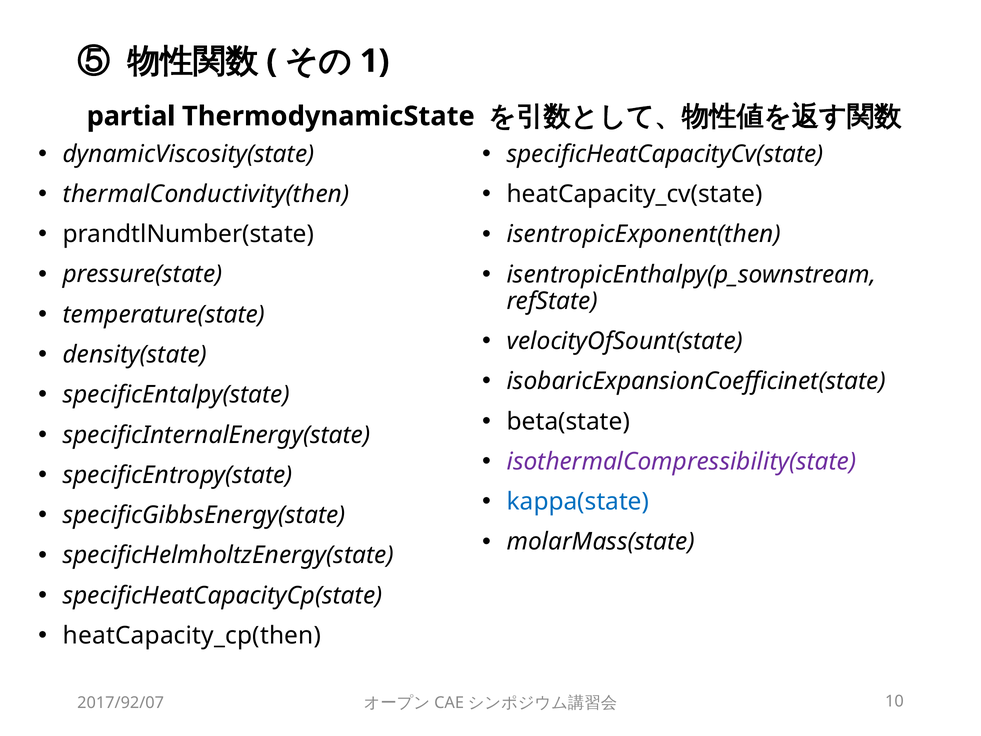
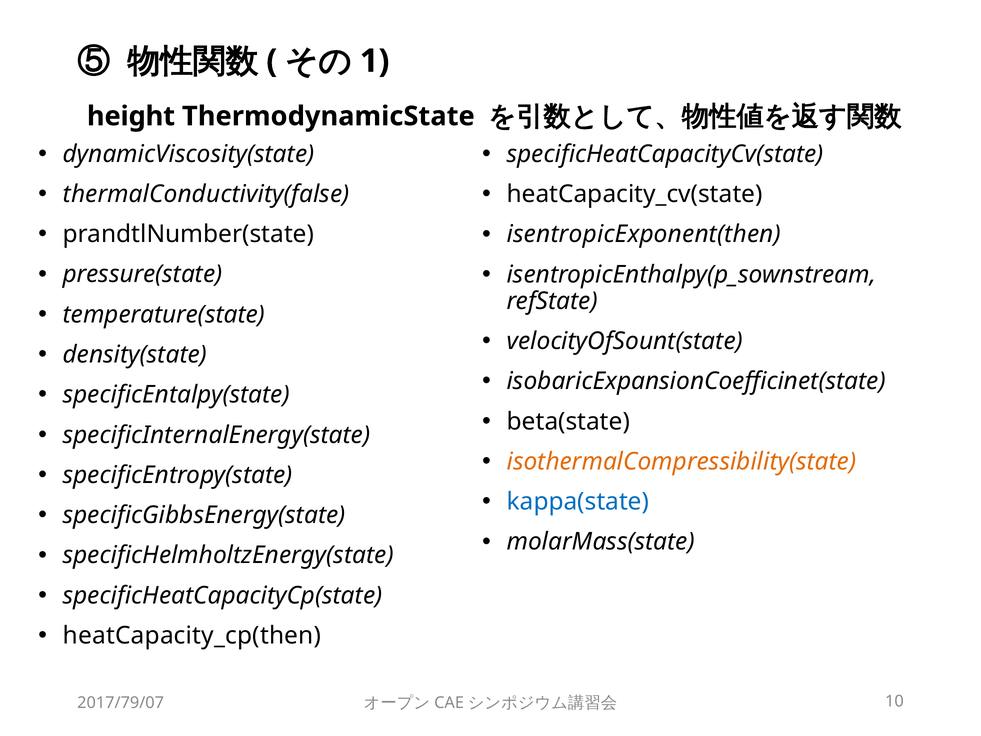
partial: partial -> height
thermalConductivity(then: thermalConductivity(then -> thermalConductivity(false
isothermalCompressibility(state colour: purple -> orange
2017/92/07: 2017/92/07 -> 2017/79/07
